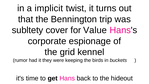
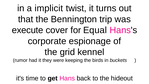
subltety: subltety -> execute
Value: Value -> Equal
